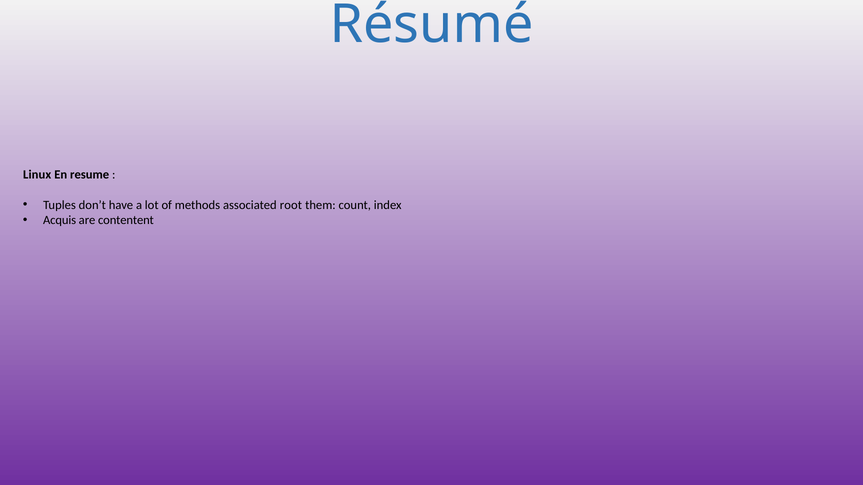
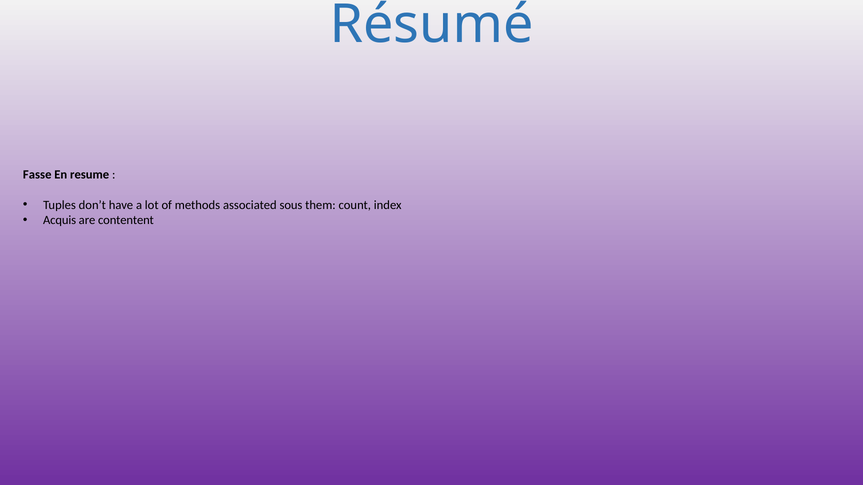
Linux: Linux -> Fasse
root: root -> sous
